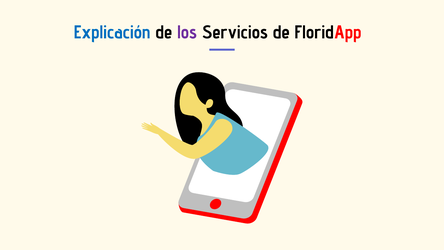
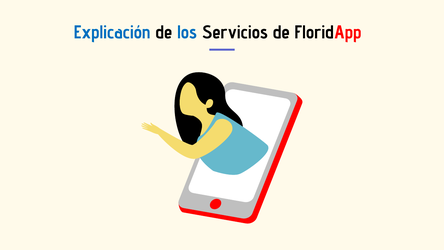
los colour: purple -> blue
